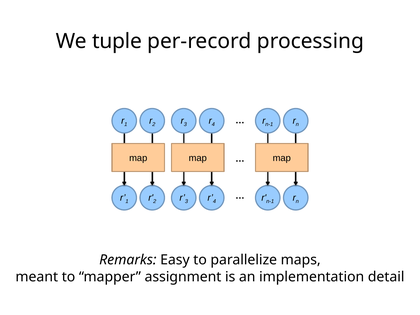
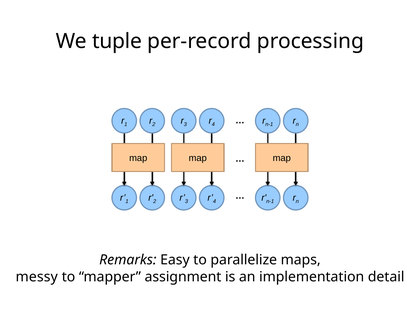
meant: meant -> messy
